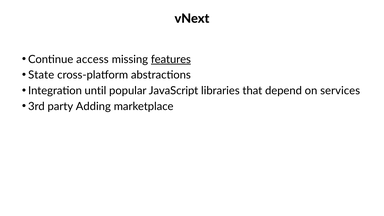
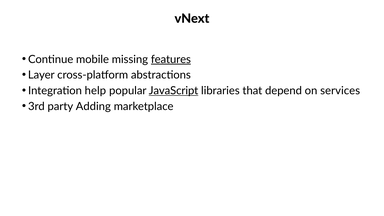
access: access -> mobile
State: State -> Layer
until: until -> help
JavaScript underline: none -> present
